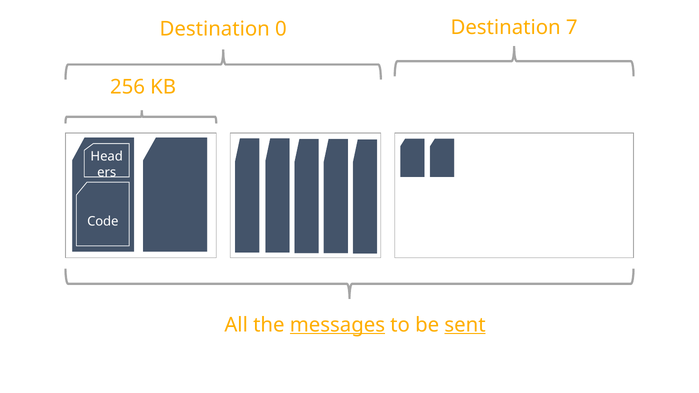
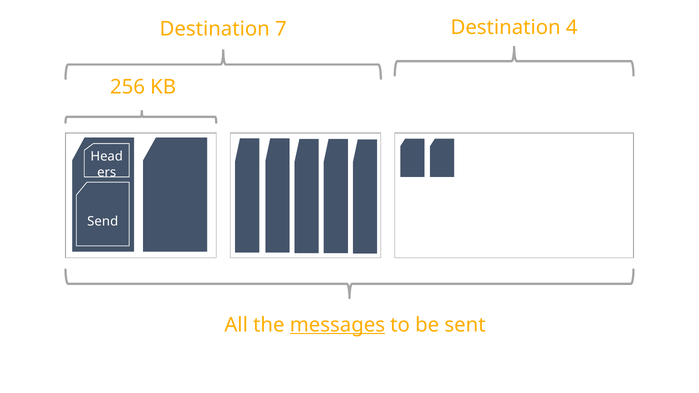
0: 0 -> 7
7: 7 -> 4
Code: Code -> Send
sent underline: present -> none
